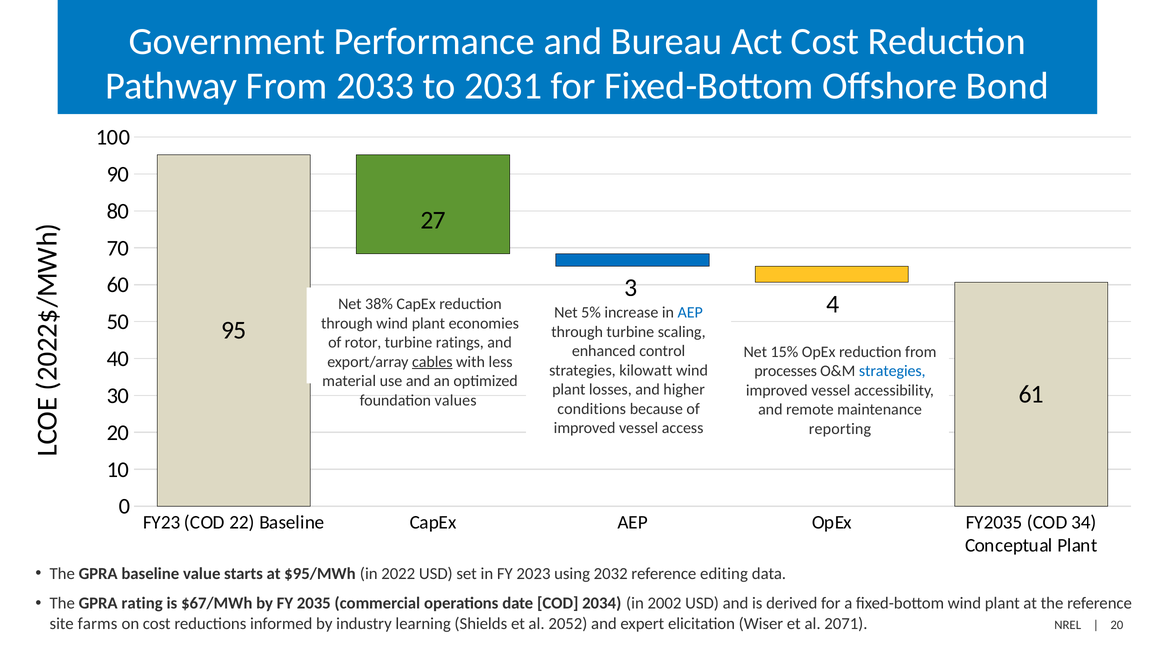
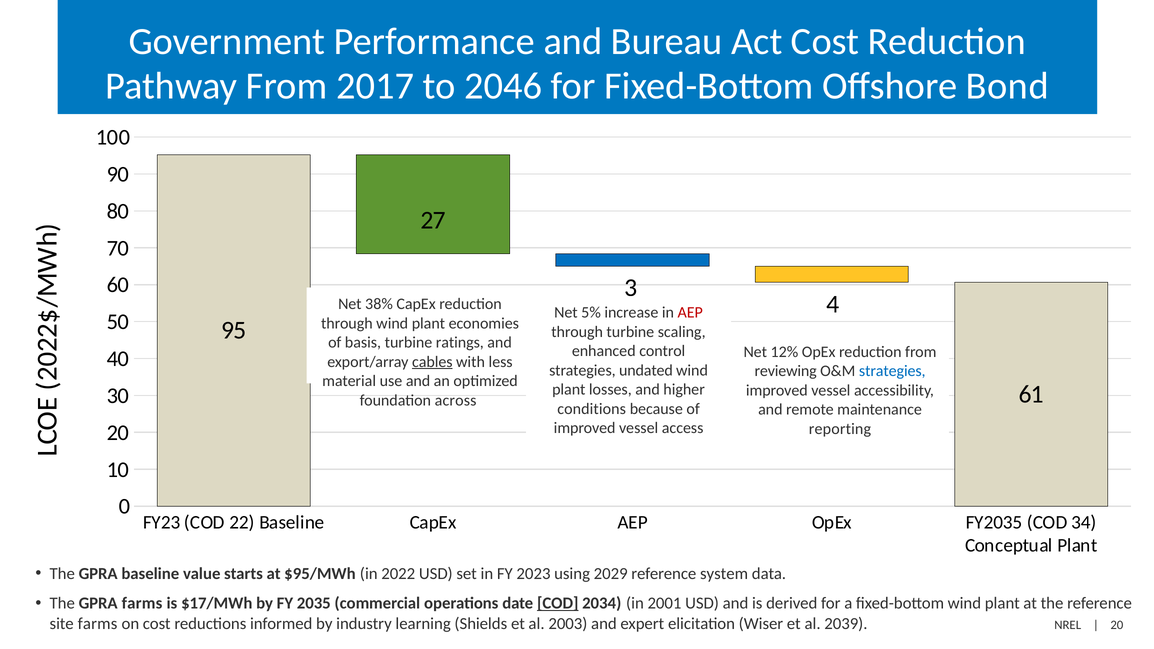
2033: 2033 -> 2017
2031: 2031 -> 2046
AEP at (690, 313) colour: blue -> red
rotor: rotor -> basis
15%: 15% -> 12%
kilowatt: kilowatt -> undated
processes: processes -> reviewing
values: values -> across
2032: 2032 -> 2029
editing: editing -> system
GPRA rating: rating -> farms
$67/MWh: $67/MWh -> $17/MWh
COD at (558, 604) underline: none -> present
2002: 2002 -> 2001
2052: 2052 -> 2003
2071: 2071 -> 2039
